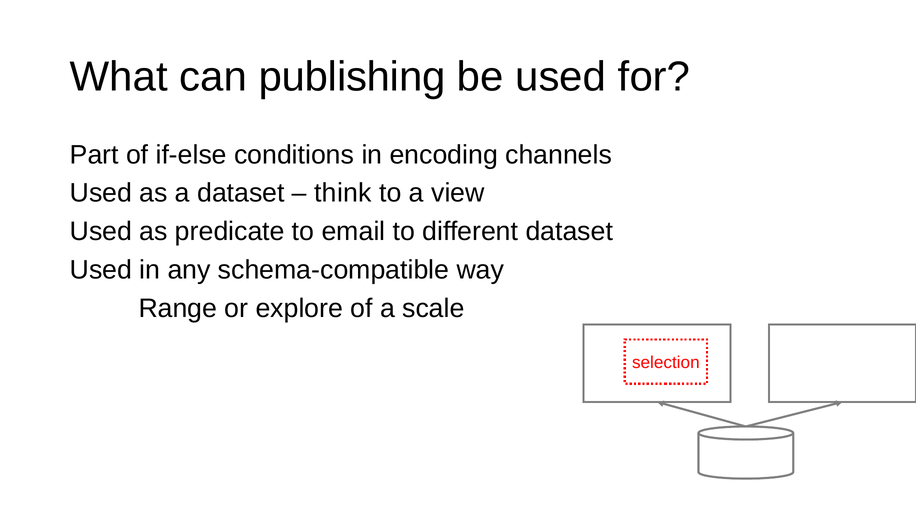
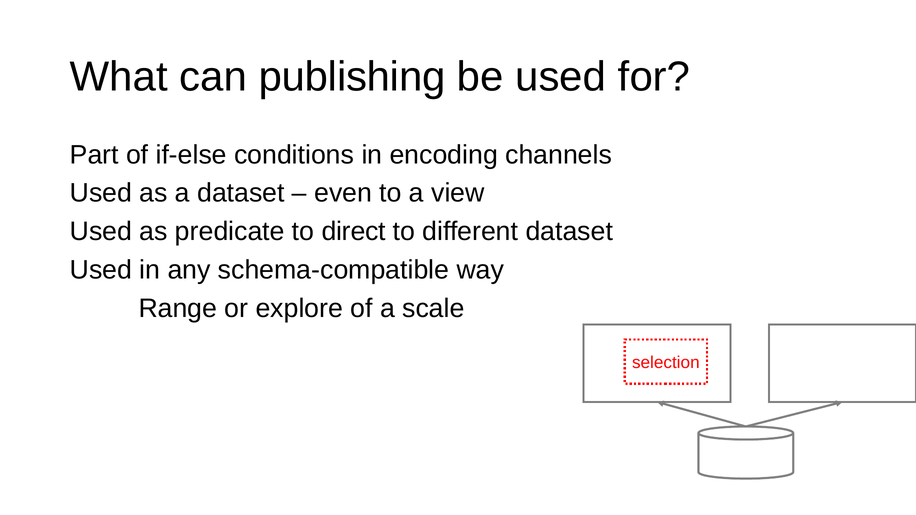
think: think -> even
email: email -> direct
